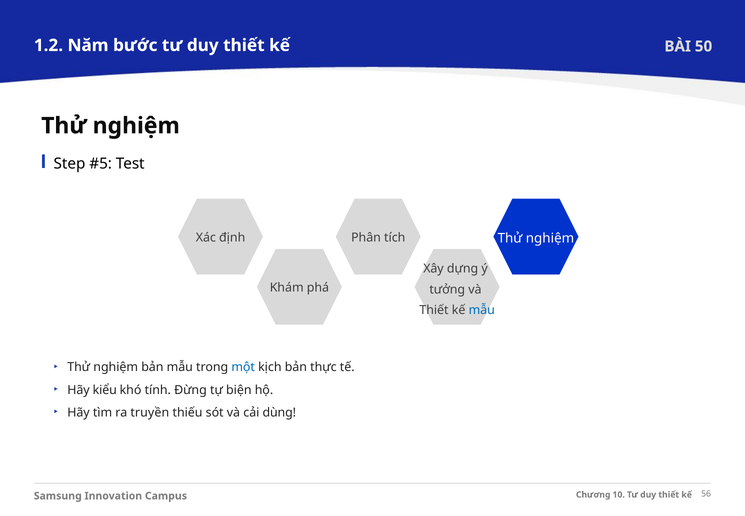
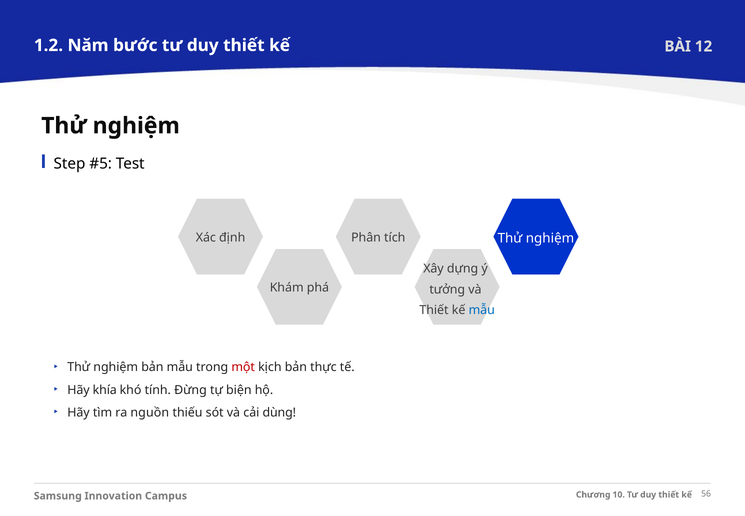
50: 50 -> 12
một colour: blue -> red
kiểu: kiểu -> khía
truyền: truyền -> nguồn
